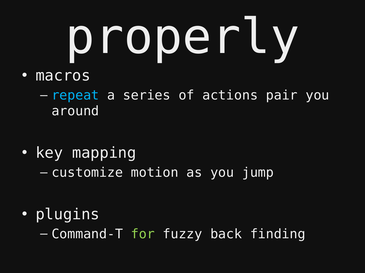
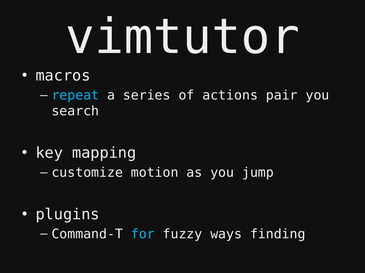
properly: properly -> vimtutor
around: around -> search
for colour: light green -> light blue
back: back -> ways
